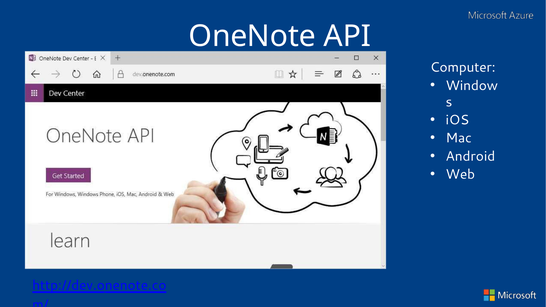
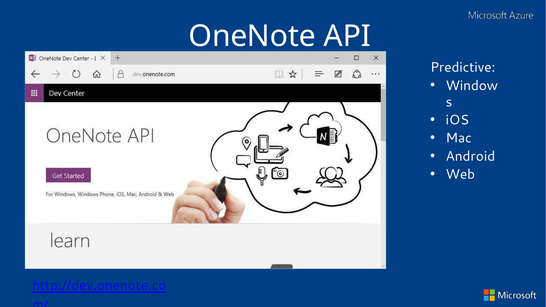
Computer: Computer -> Predictive
